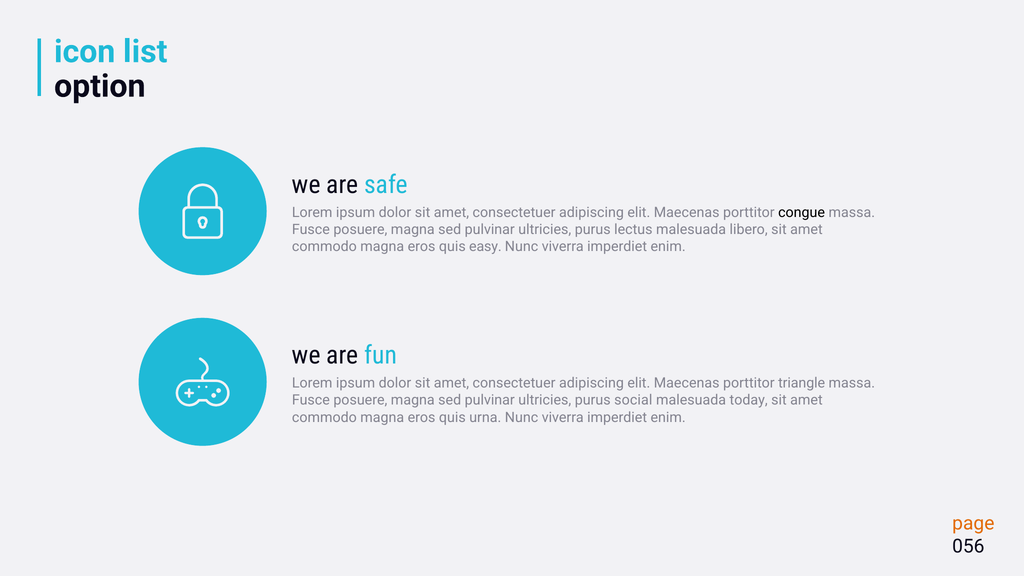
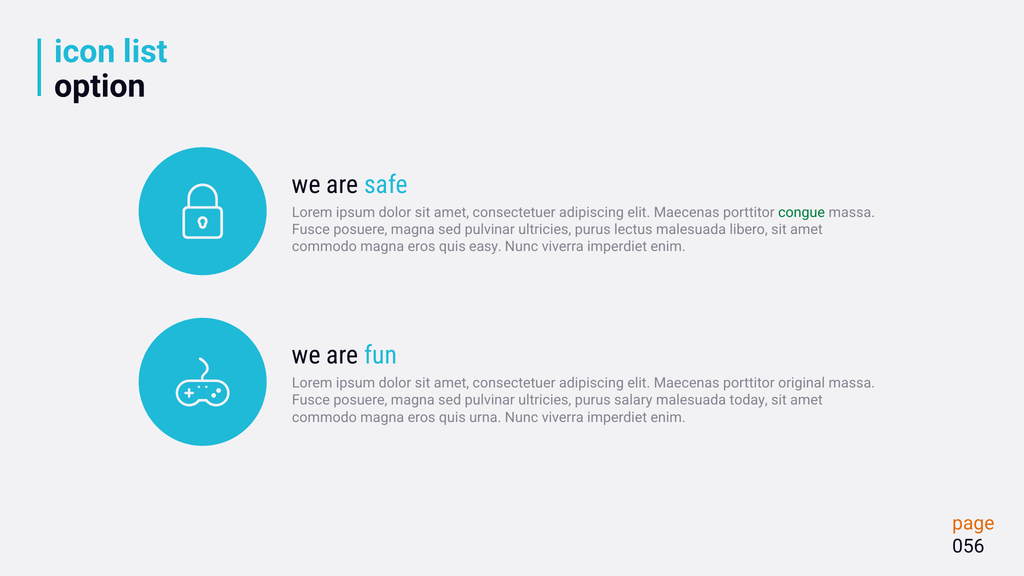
congue colour: black -> green
triangle: triangle -> original
social: social -> salary
